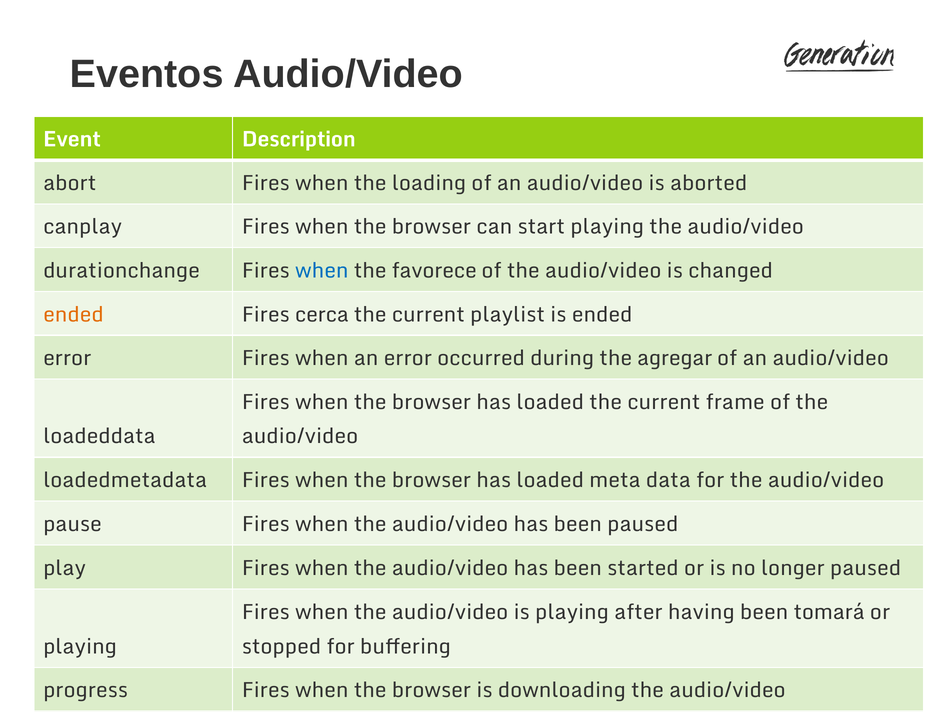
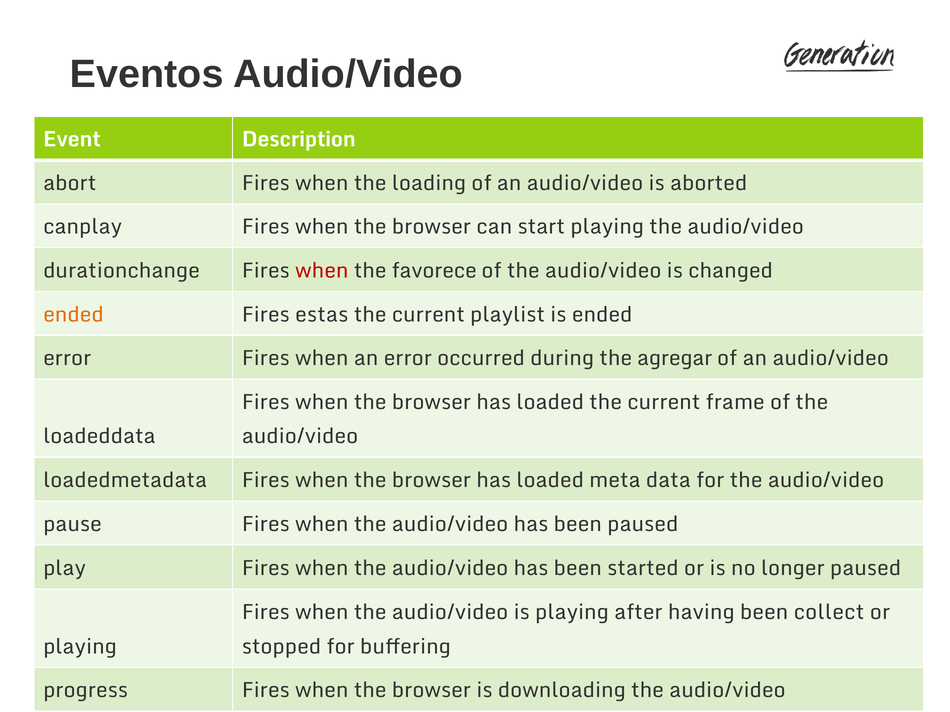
when at (322, 271) colour: blue -> red
cerca: cerca -> estas
tomará: tomará -> collect
